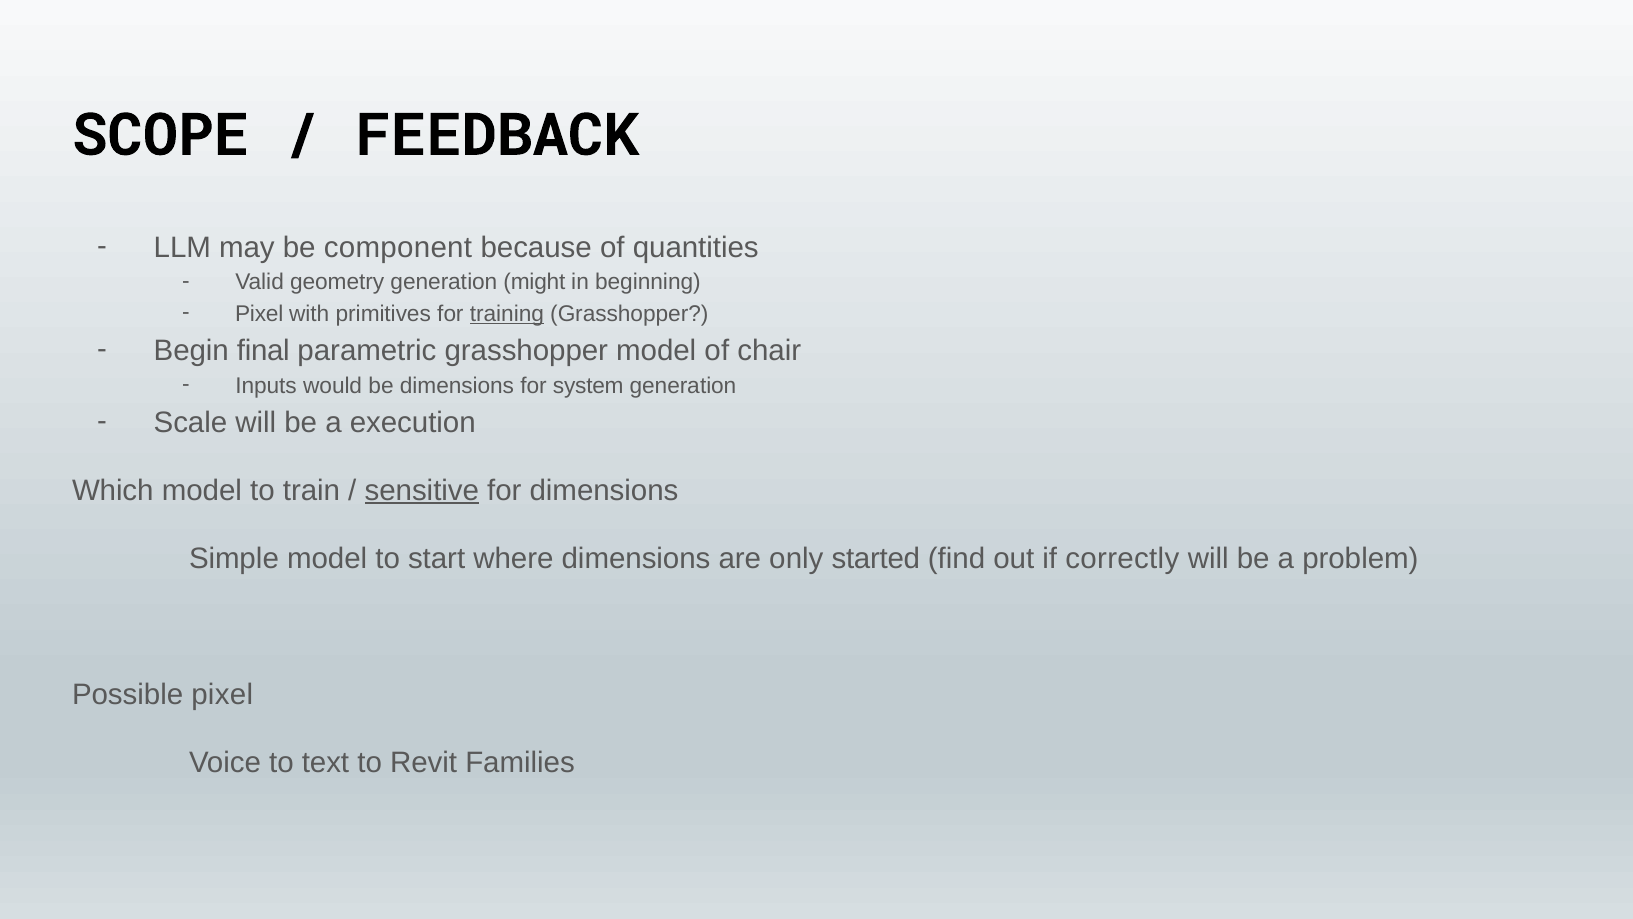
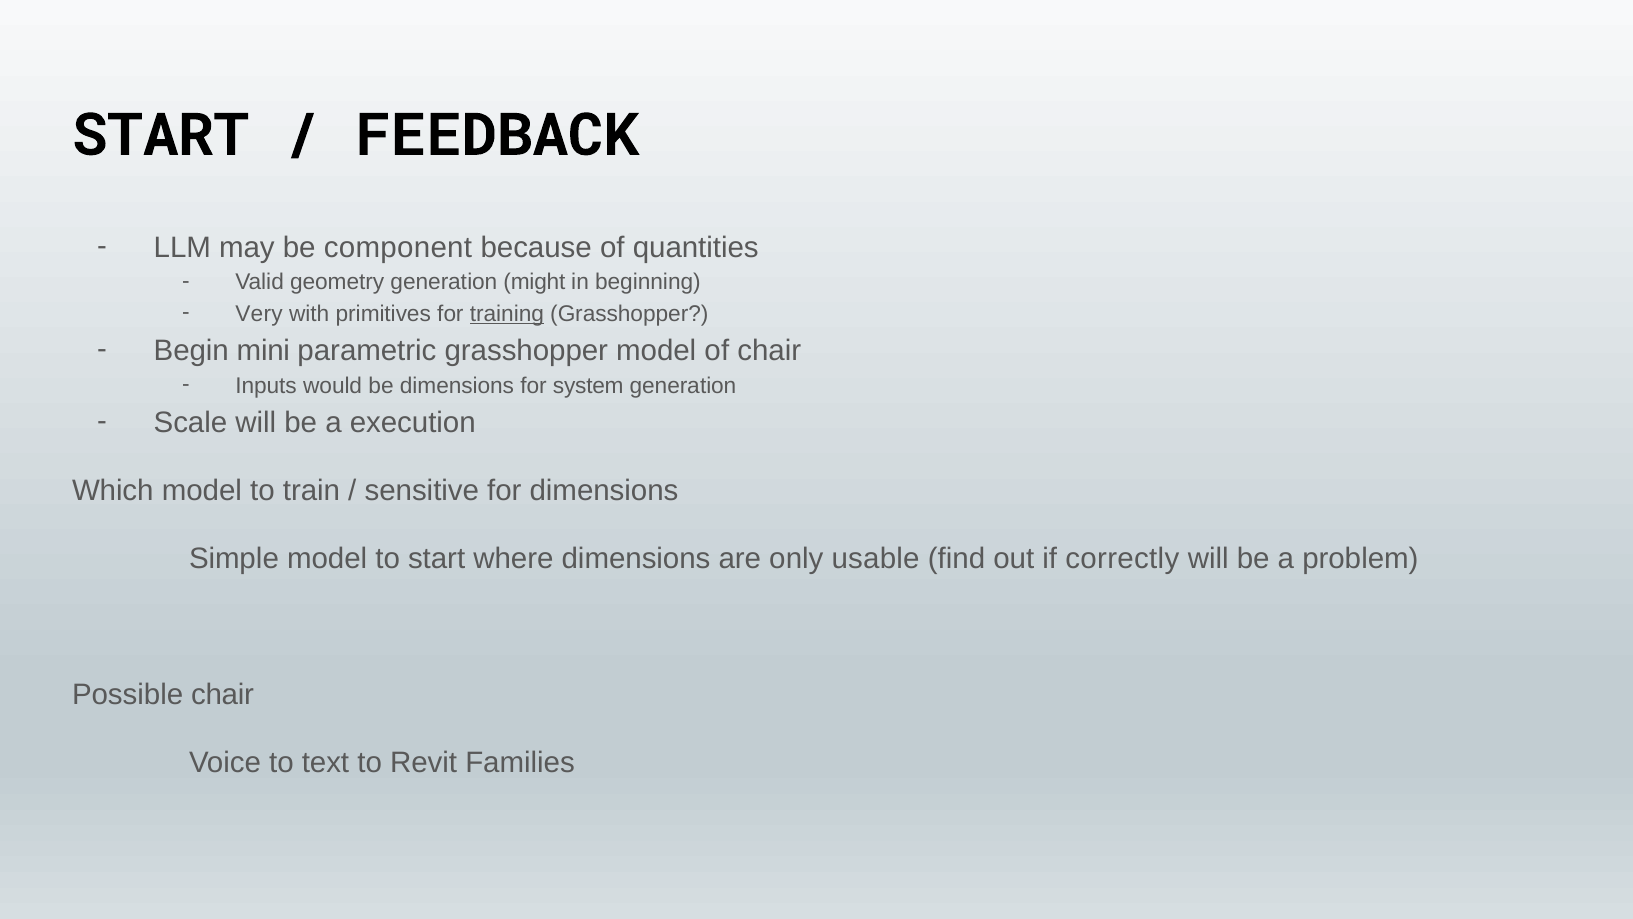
SCOPE at (160, 135): SCOPE -> START
Pixel at (259, 313): Pixel -> Very
final: final -> mini
sensitive underline: present -> none
started: started -> usable
Possible pixel: pixel -> chair
